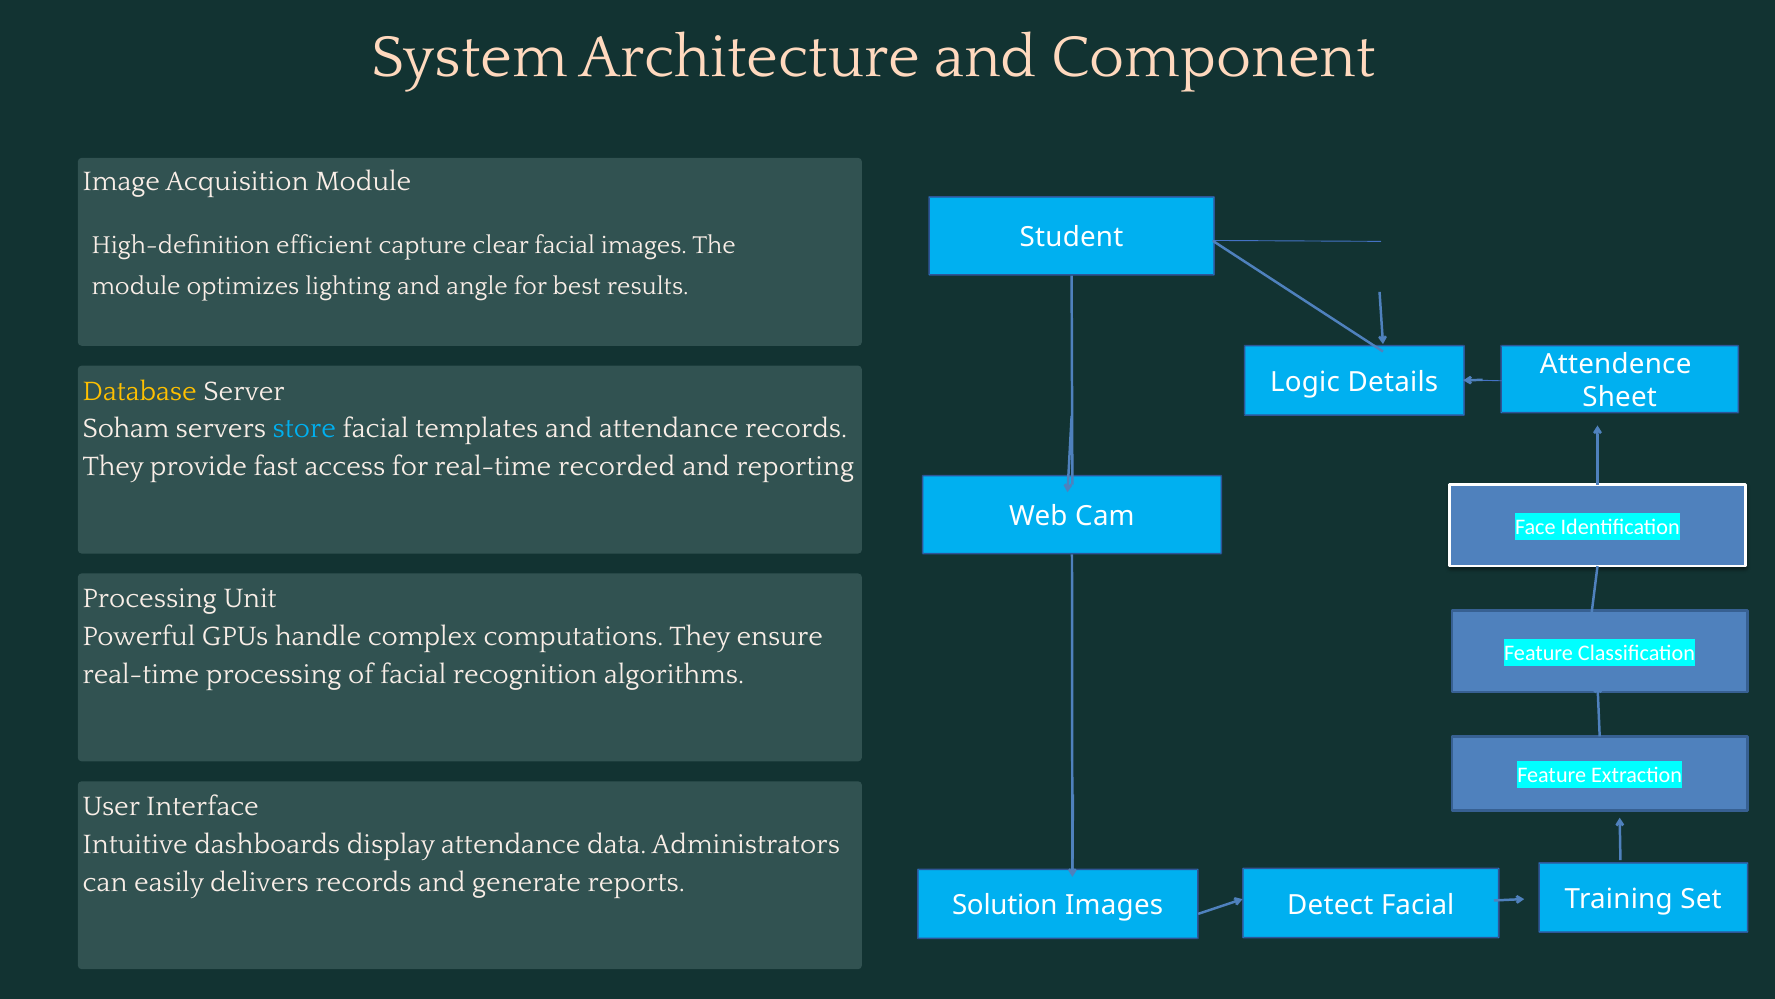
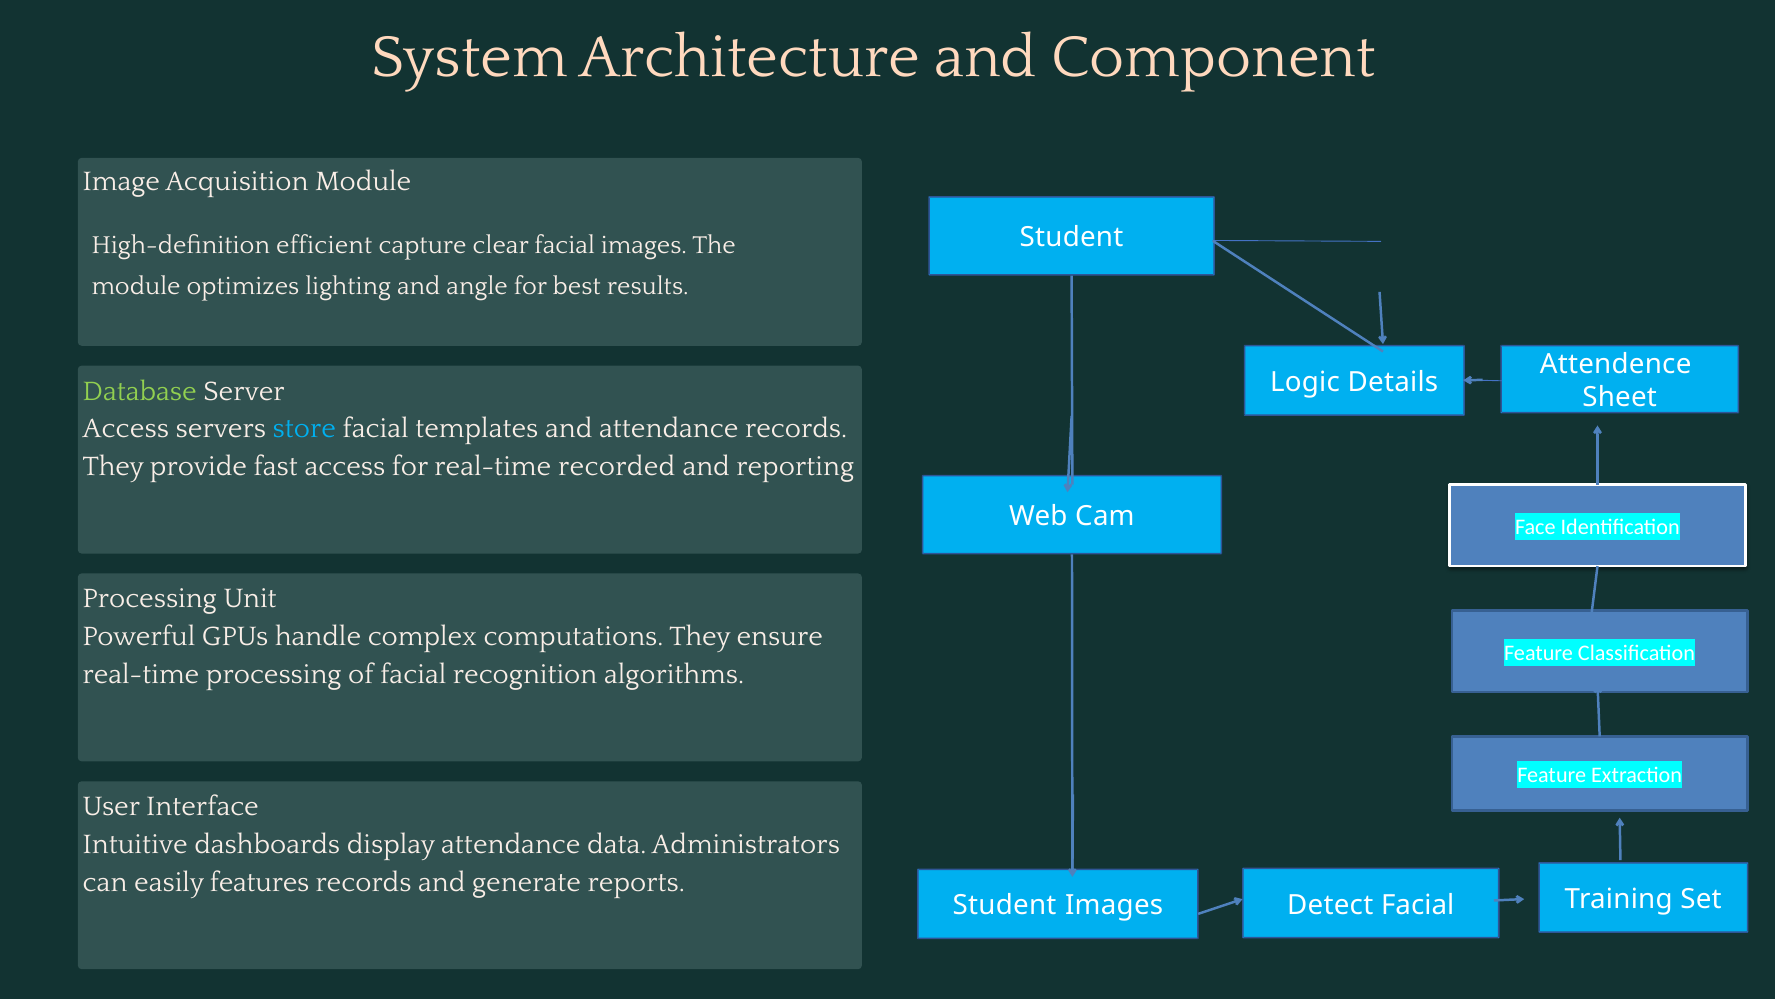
Database colour: yellow -> light green
Soham at (126, 428): Soham -> Access
delivers: delivers -> features
Solution at (1005, 905): Solution -> Student
